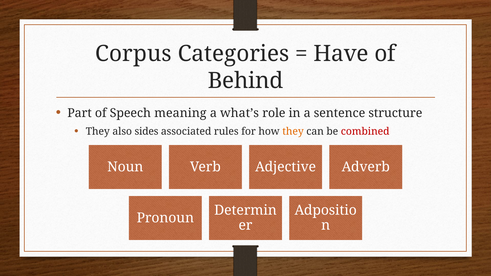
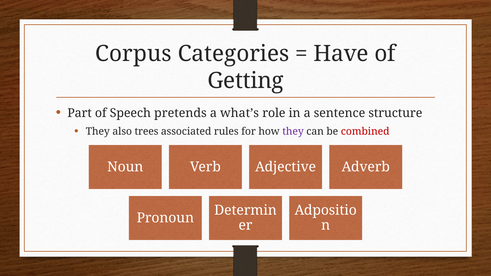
Behind: Behind -> Getting
meaning: meaning -> pretends
sides: sides -> trees
they at (293, 132) colour: orange -> purple
